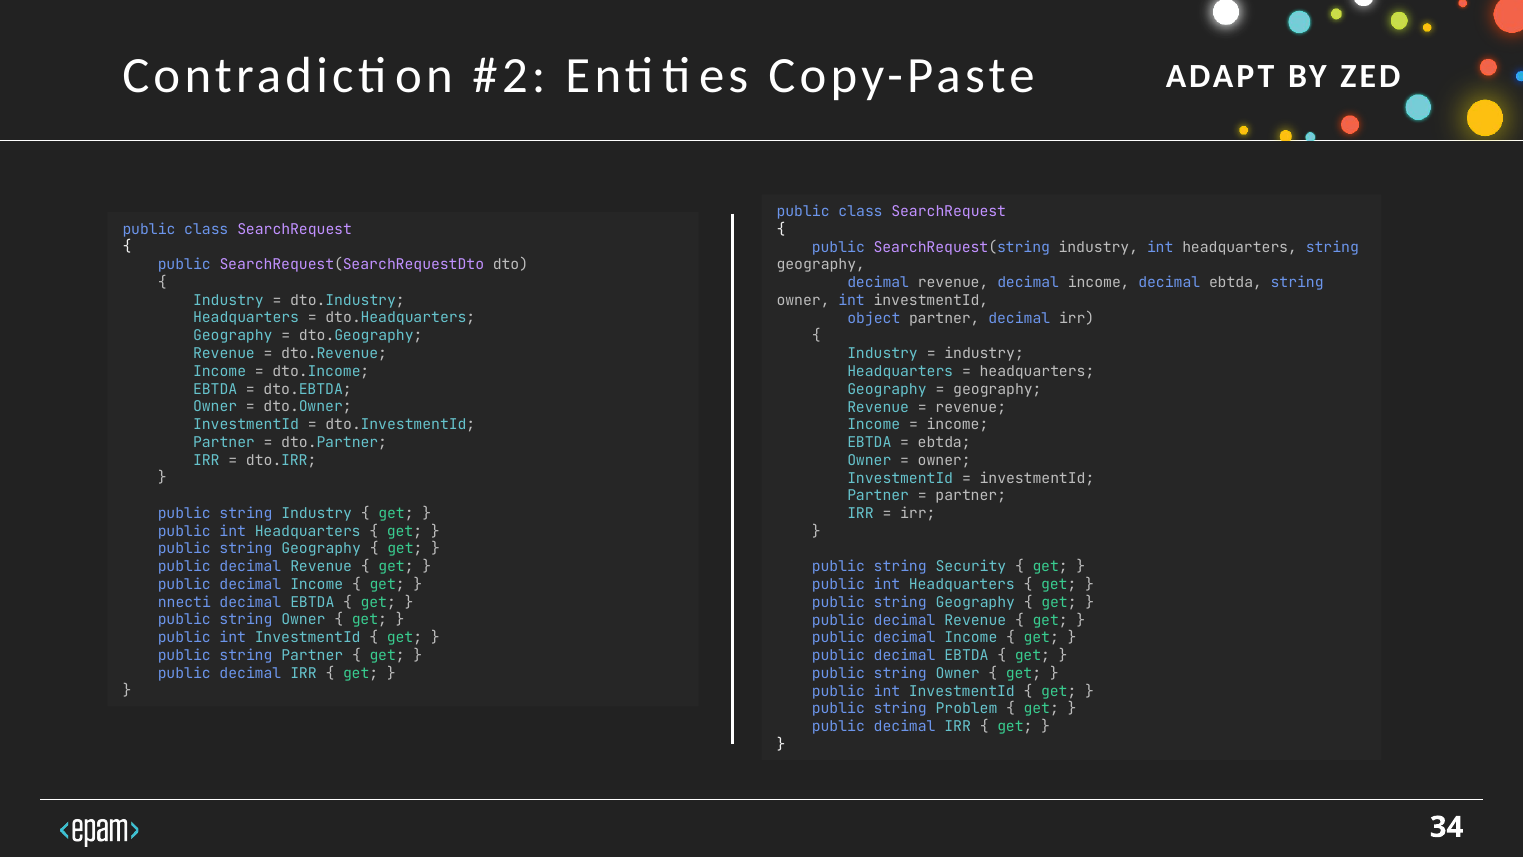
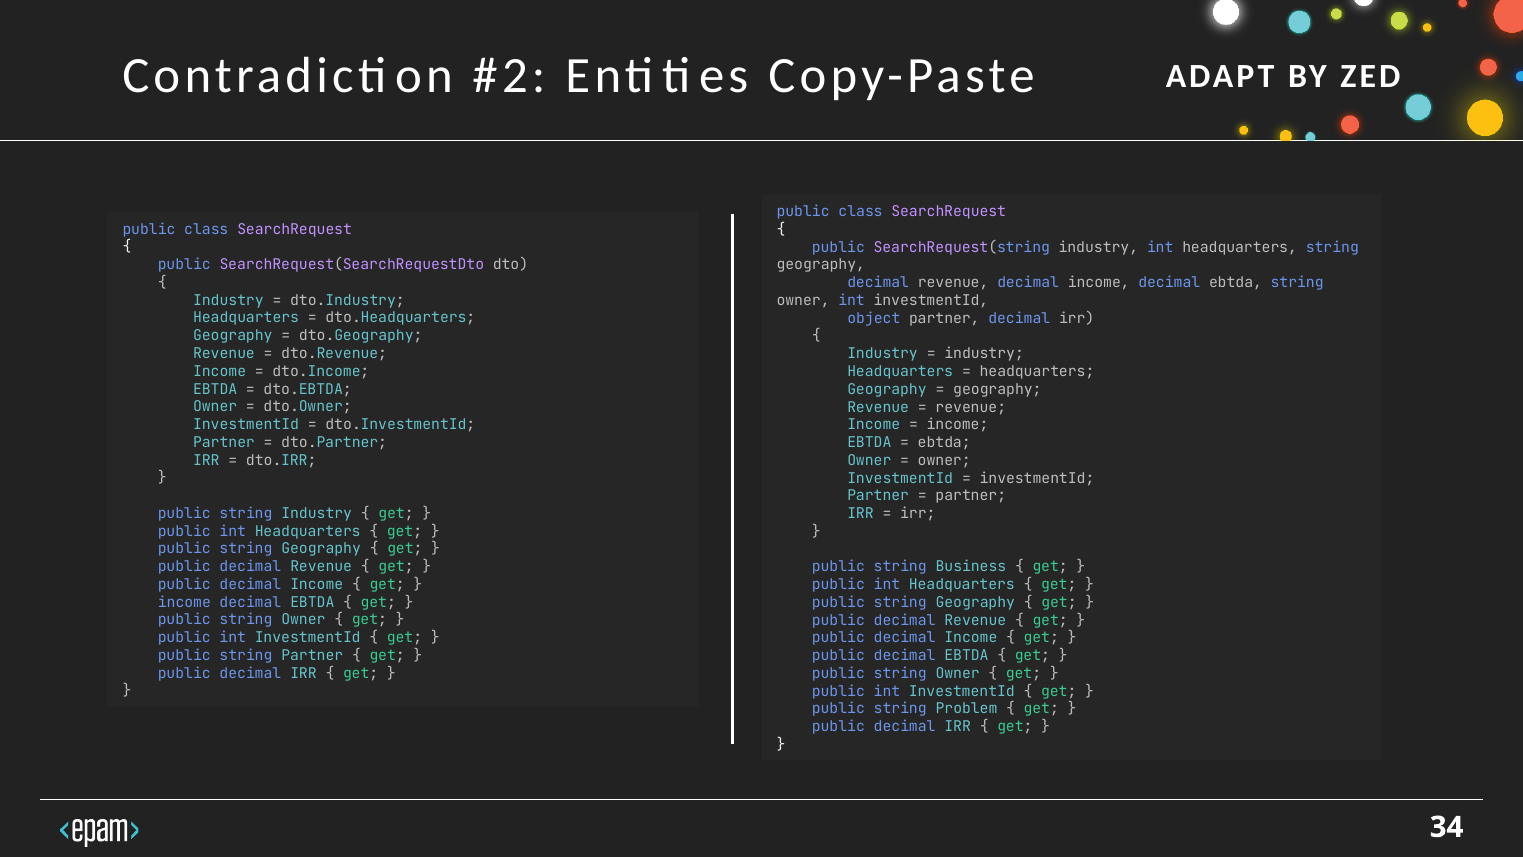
Security: Security -> Business
nnecti at (184, 602): nnecti -> income
